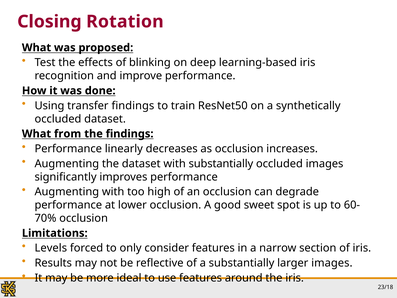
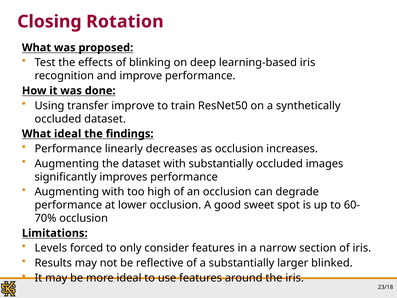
transfer findings: findings -> improve
What from: from -> ideal
larger images: images -> blinked
